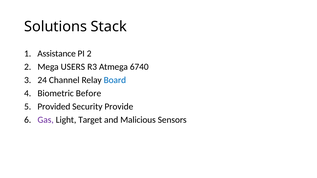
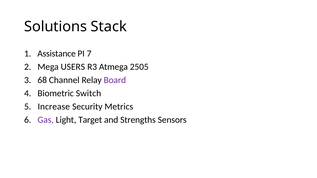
PI 2: 2 -> 7
6740: 6740 -> 2505
24: 24 -> 68
Board colour: blue -> purple
Before: Before -> Switch
Provided: Provided -> Increase
Provide: Provide -> Metrics
Malicious: Malicious -> Strengths
